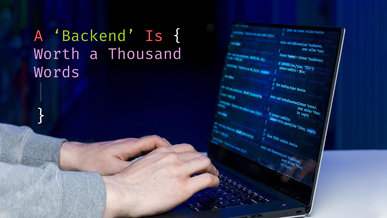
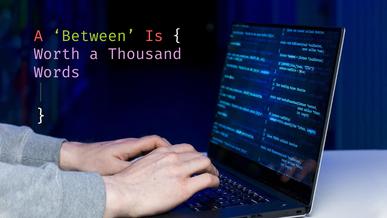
Backend: Backend -> Between
